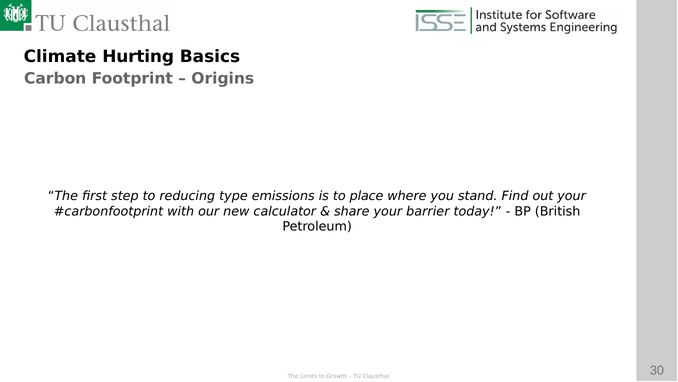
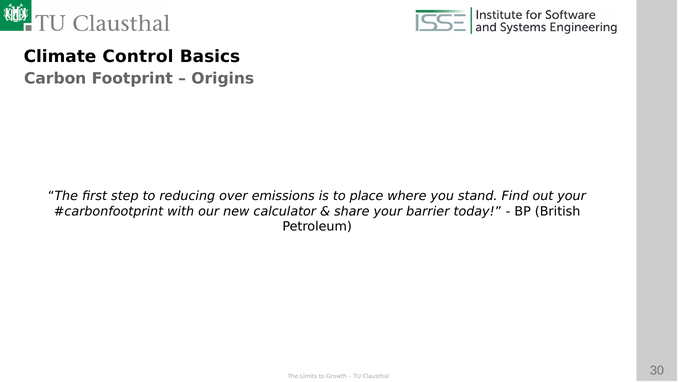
Hurting: Hurting -> Control
type: type -> over
